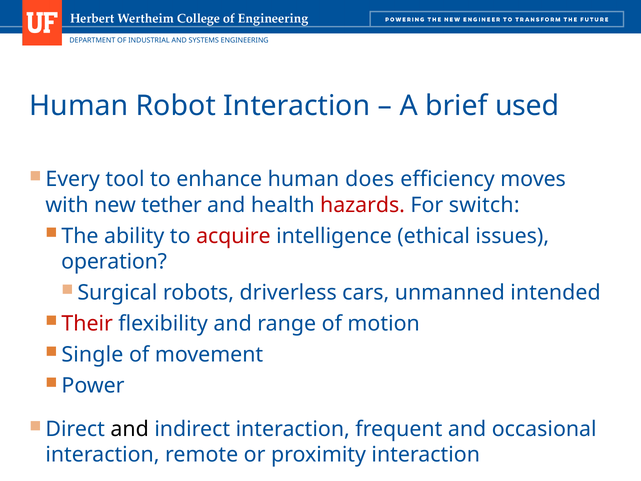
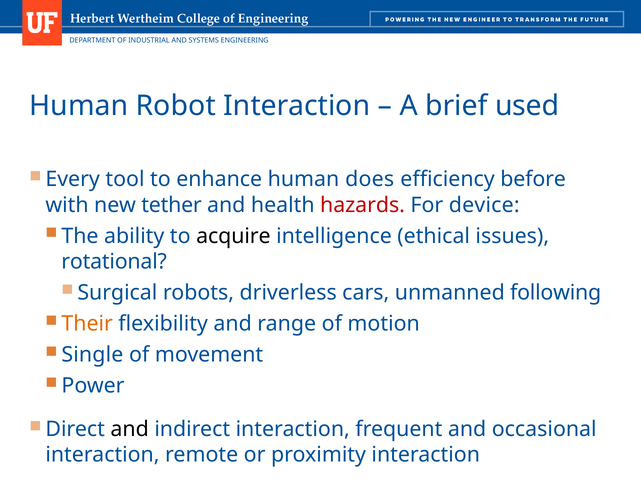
moves: moves -> before
switch: switch -> device
acquire colour: red -> black
operation: operation -> rotational
intended: intended -> following
Their colour: red -> orange
